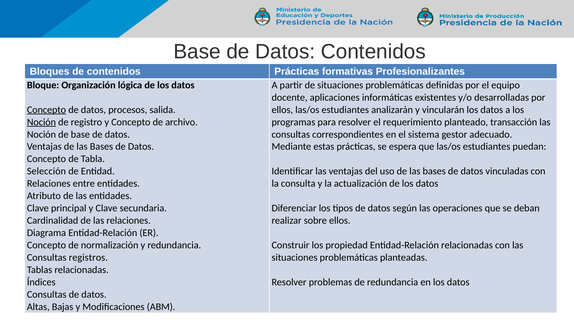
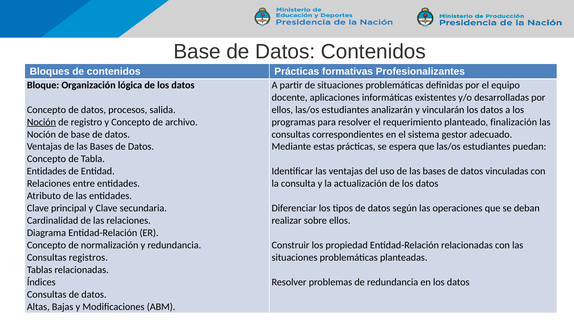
Concepto at (46, 110) underline: present -> none
transacción: transacción -> finalización
Selección at (46, 171): Selección -> Entidades
